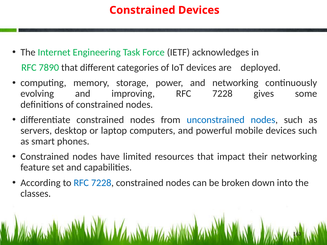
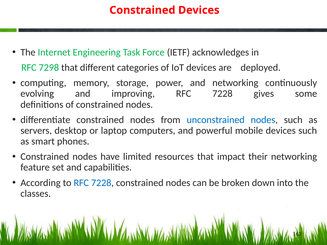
7890: 7890 -> 7298
